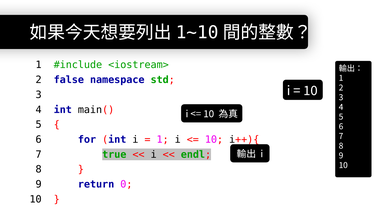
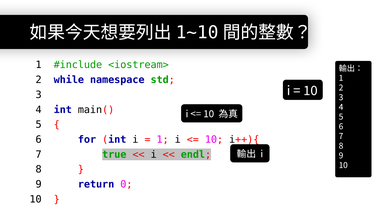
false: false -> while
